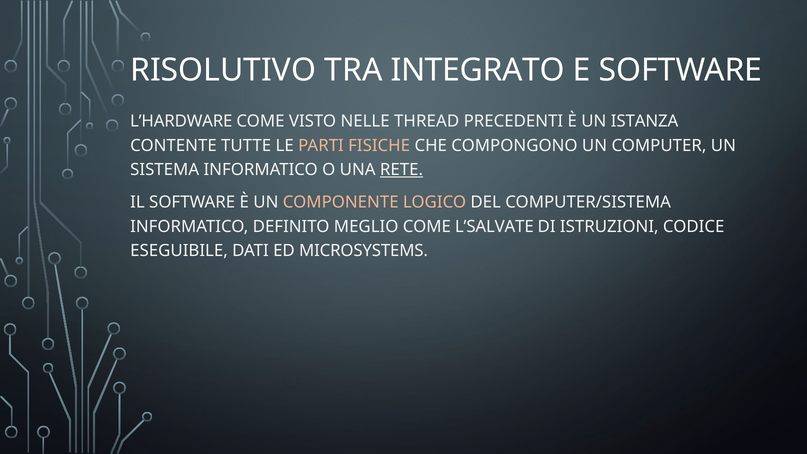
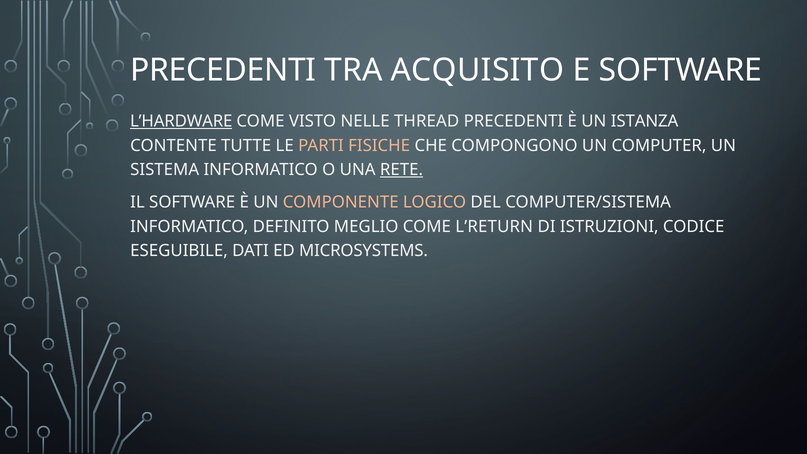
RISOLUTIVO at (223, 70): RISOLUTIVO -> PRECEDENTI
INTEGRATO: INTEGRATO -> ACQUISITO
L’HARDWARE underline: none -> present
L’SALVATE: L’SALVATE -> L’RETURN
